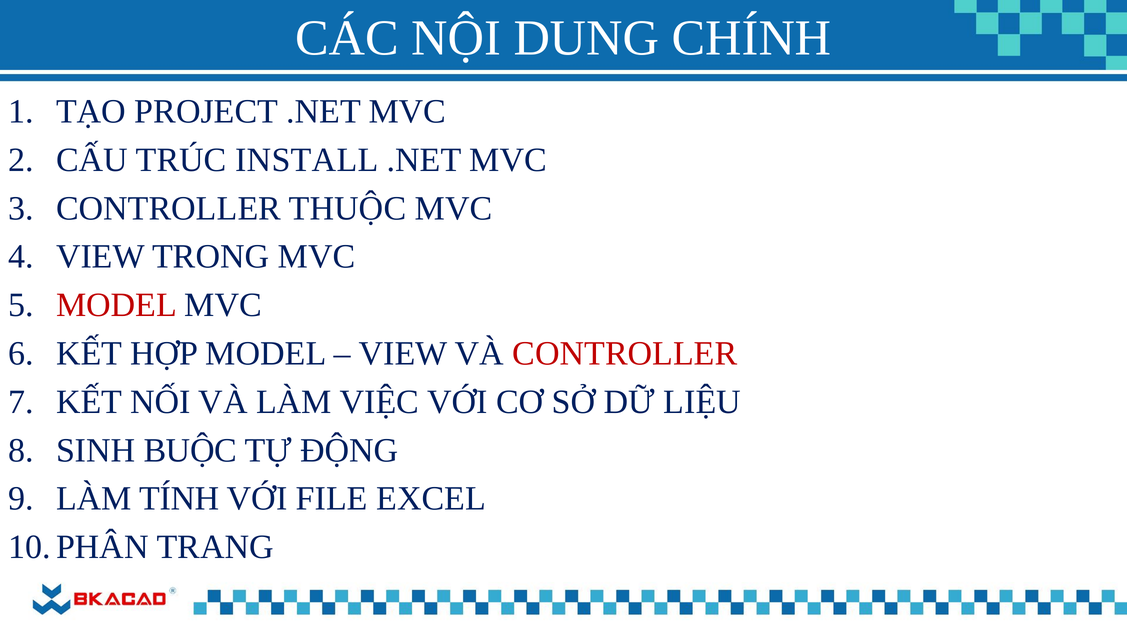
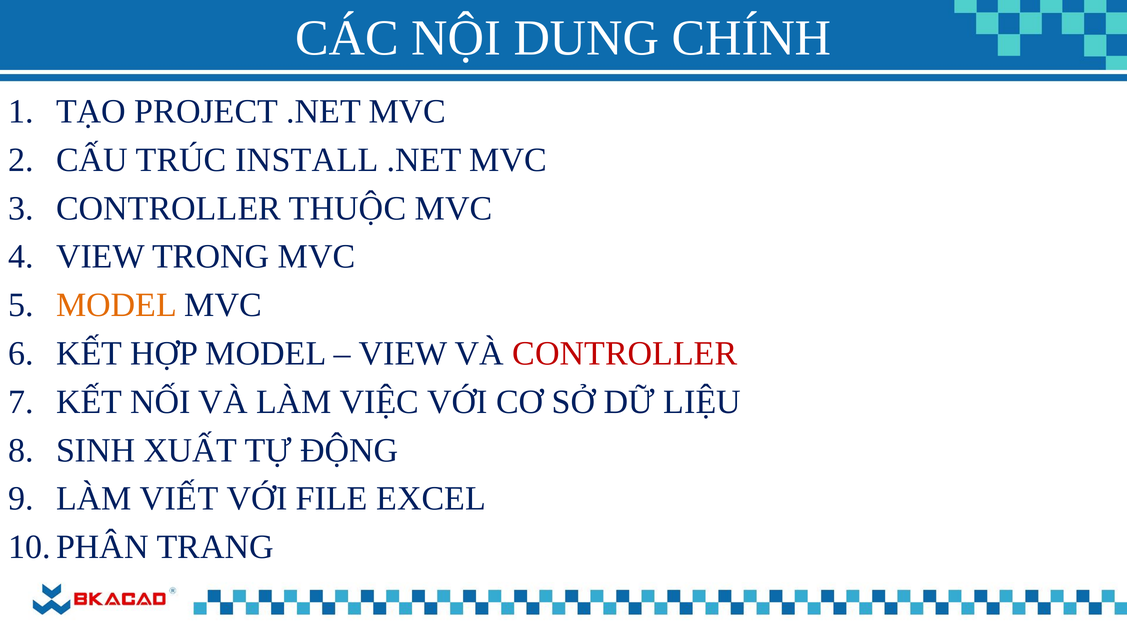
MODEL at (116, 305) colour: red -> orange
BUỘC: BUỘC -> XUẤT
TÍNH: TÍNH -> VIẾT
